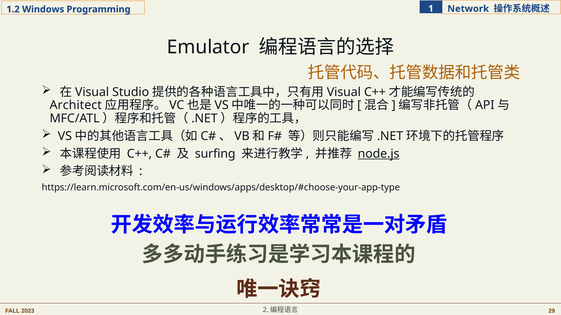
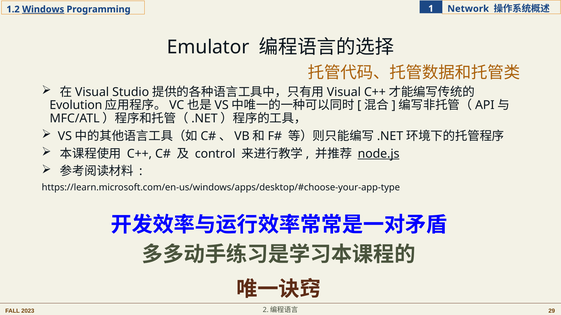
Windows underline: none -> present
Architect: Architect -> Evolution
surfing: surfing -> control
